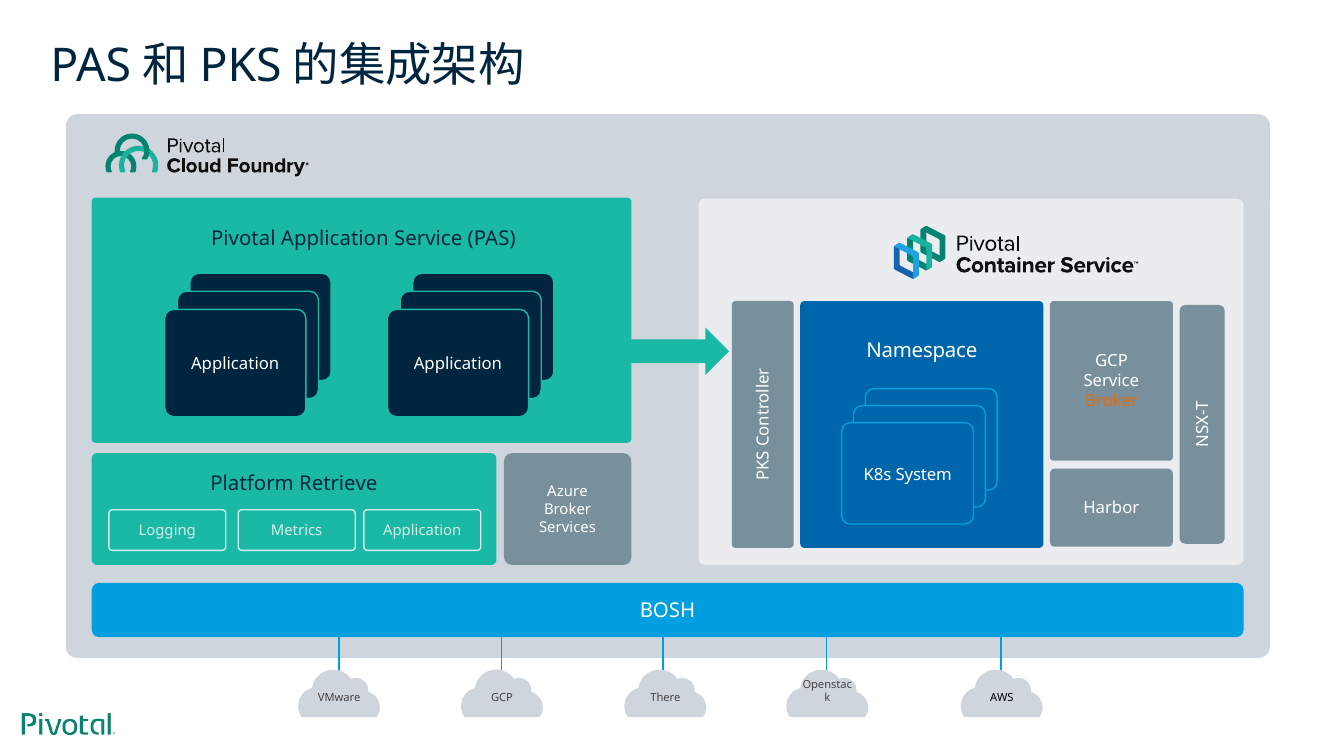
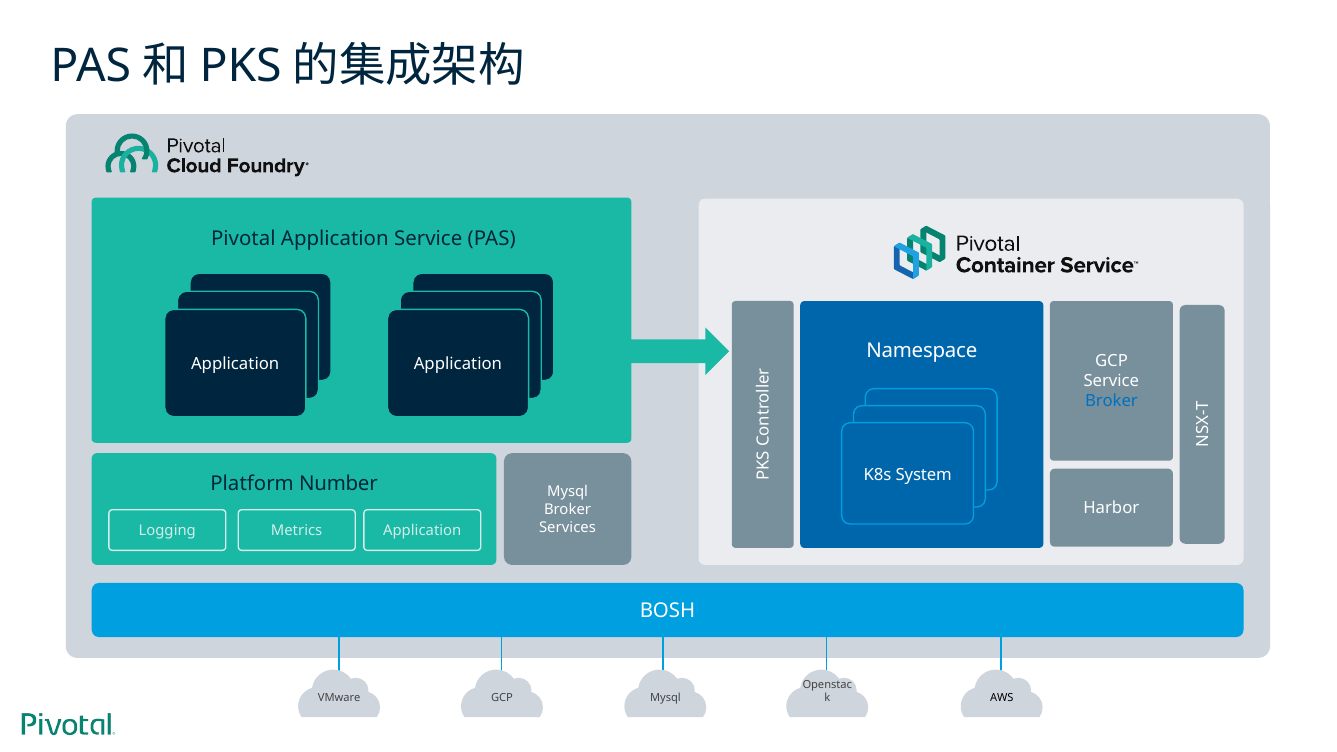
Broker at (1111, 401) colour: orange -> blue
Retrieve: Retrieve -> Number
Azure at (567, 492): Azure -> Mysql
GCP There: There -> Mysql
